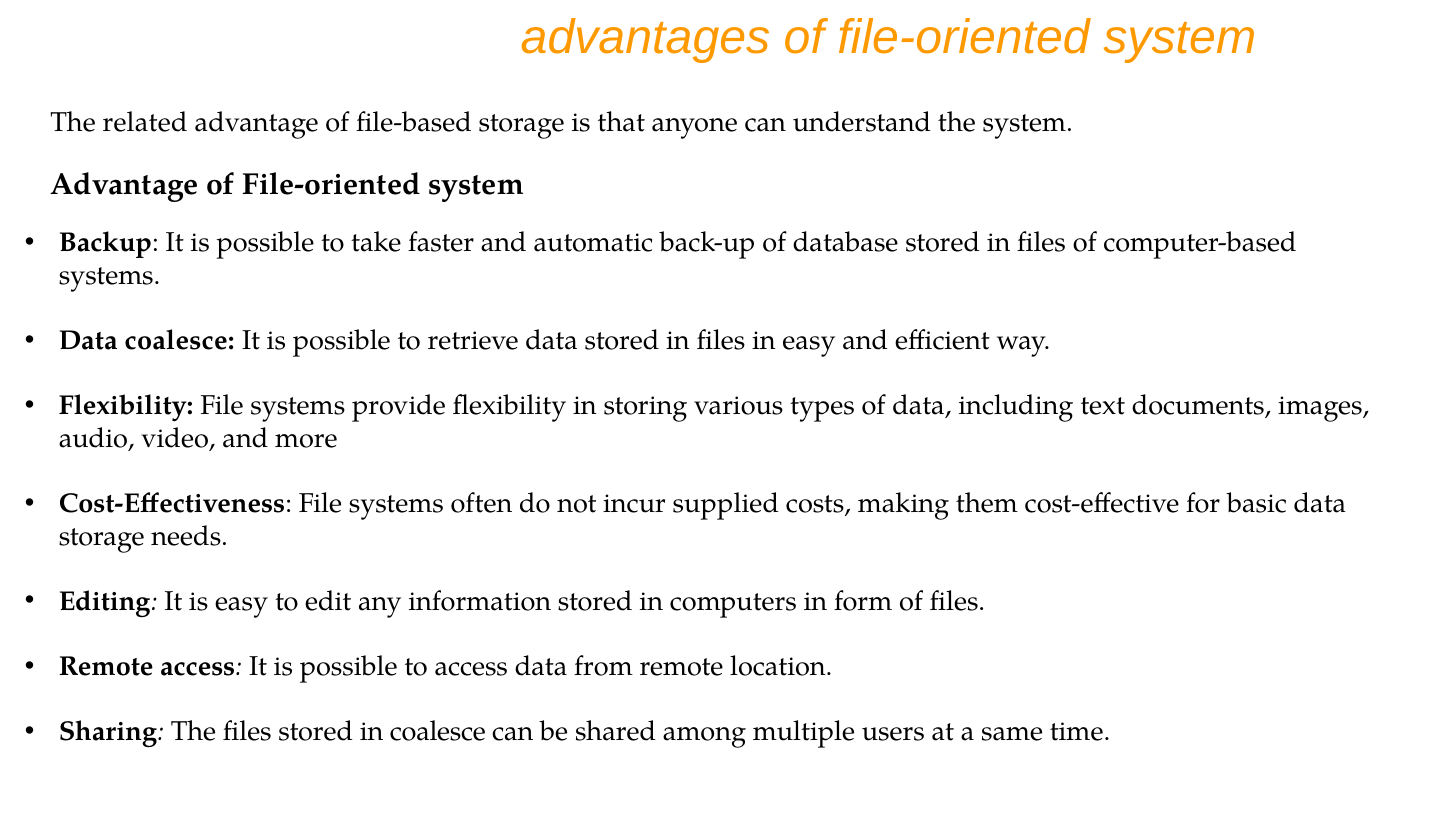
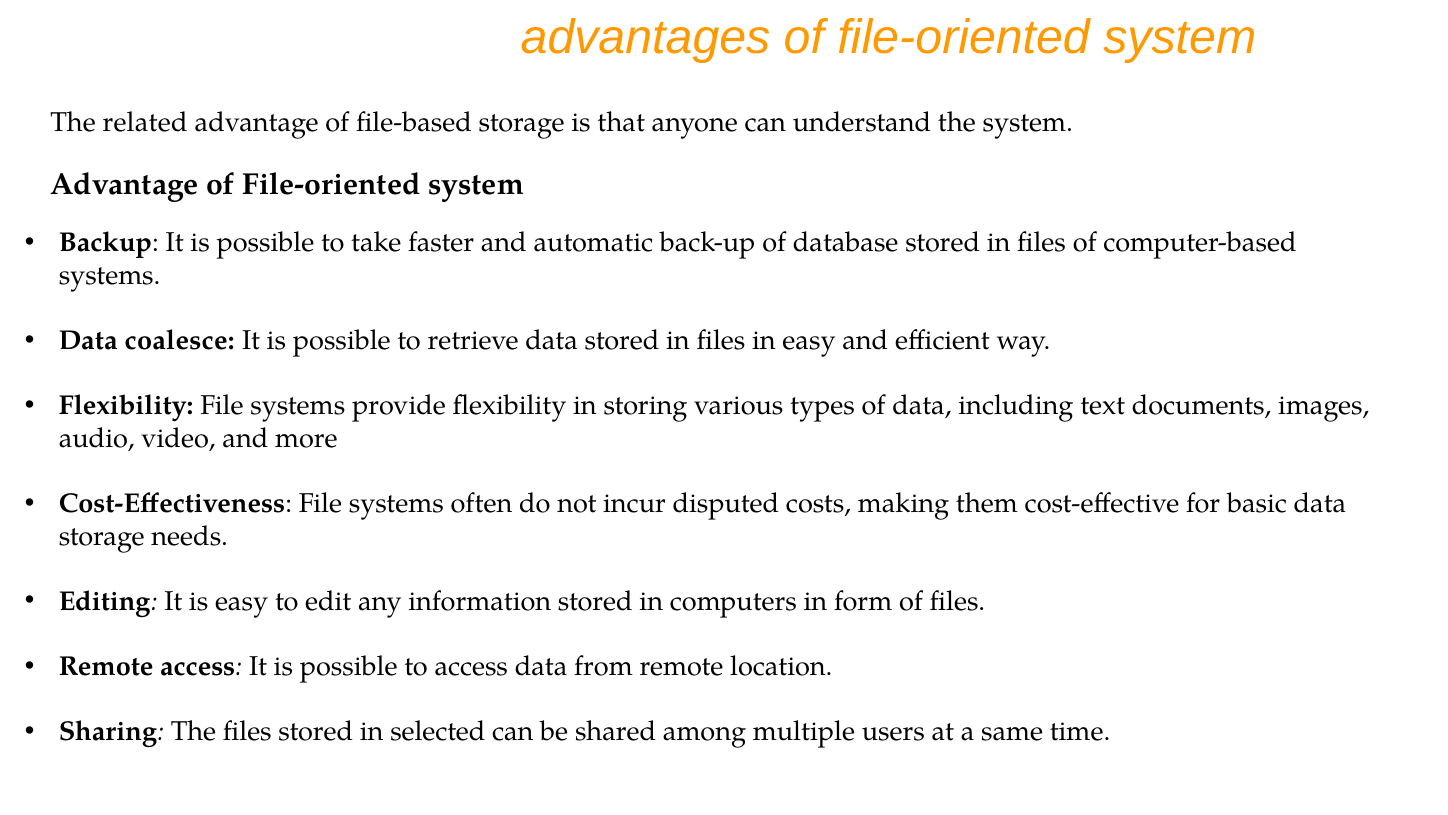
supplied: supplied -> disputed
in coalesce: coalesce -> selected
